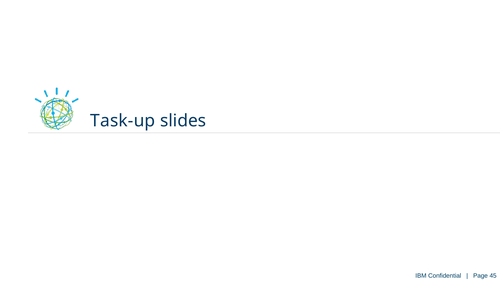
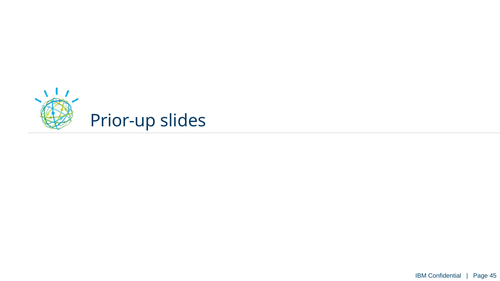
Task-up: Task-up -> Prior-up
